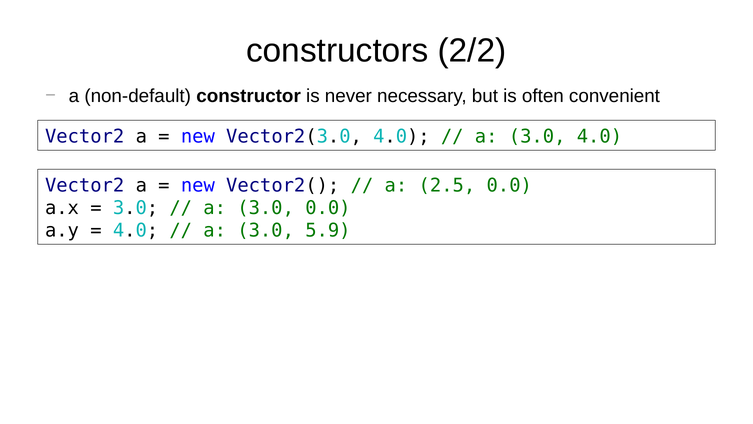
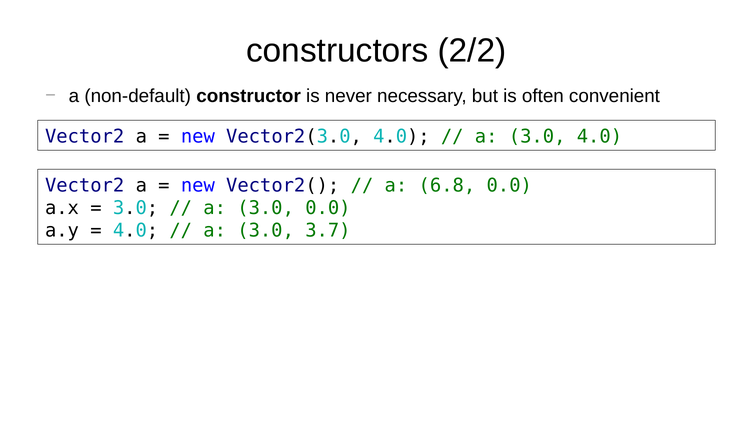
2.5: 2.5 -> 6.8
5.9: 5.9 -> 3.7
